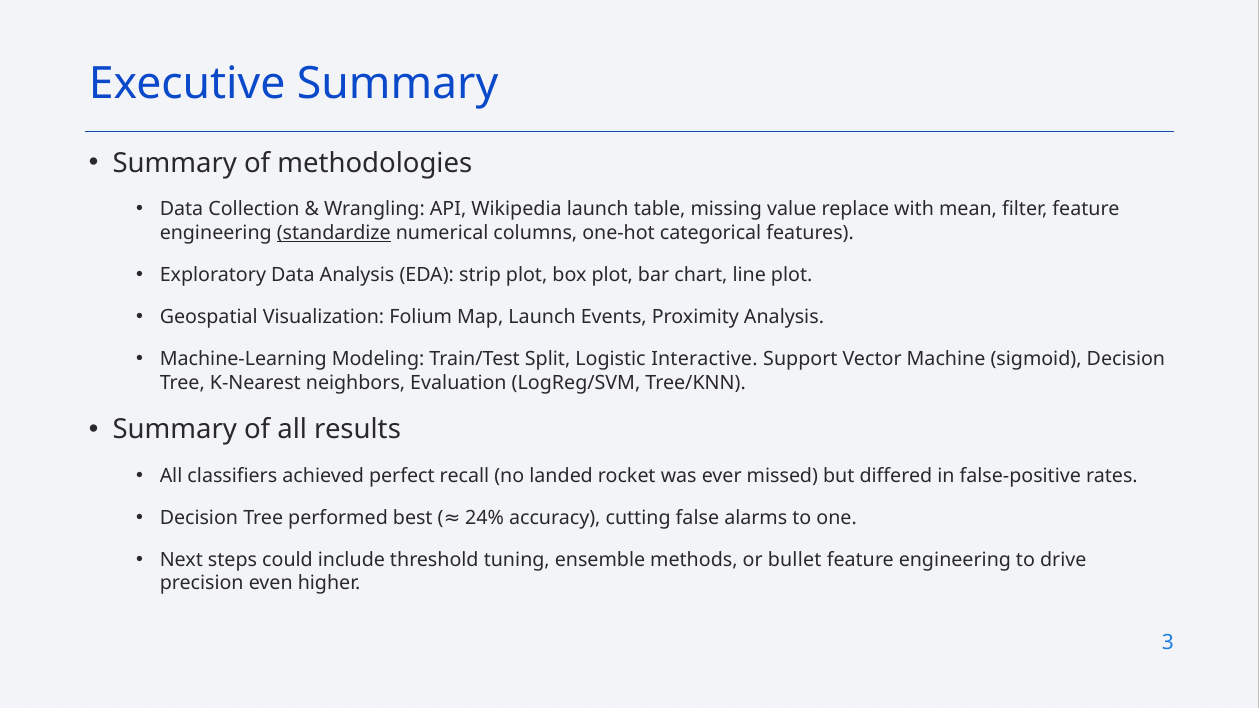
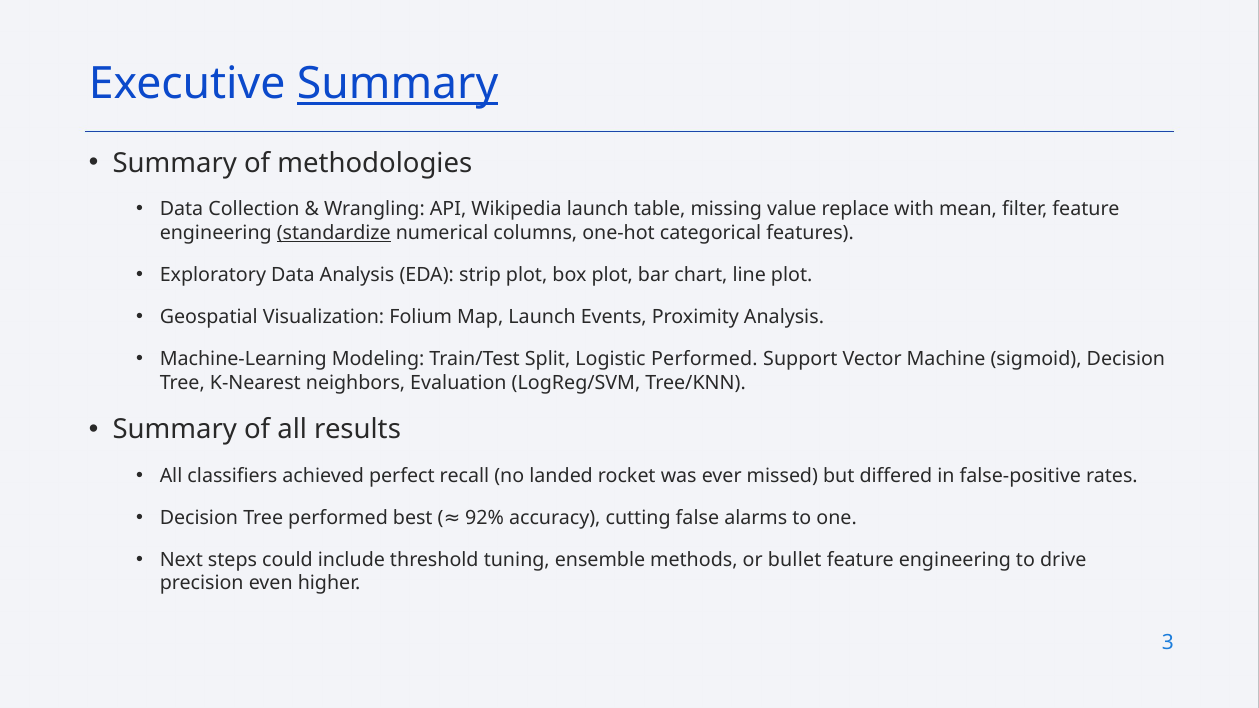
Summary at (398, 84) underline: none -> present
Logistic Interactive: Interactive -> Performed
24%: 24% -> 92%
